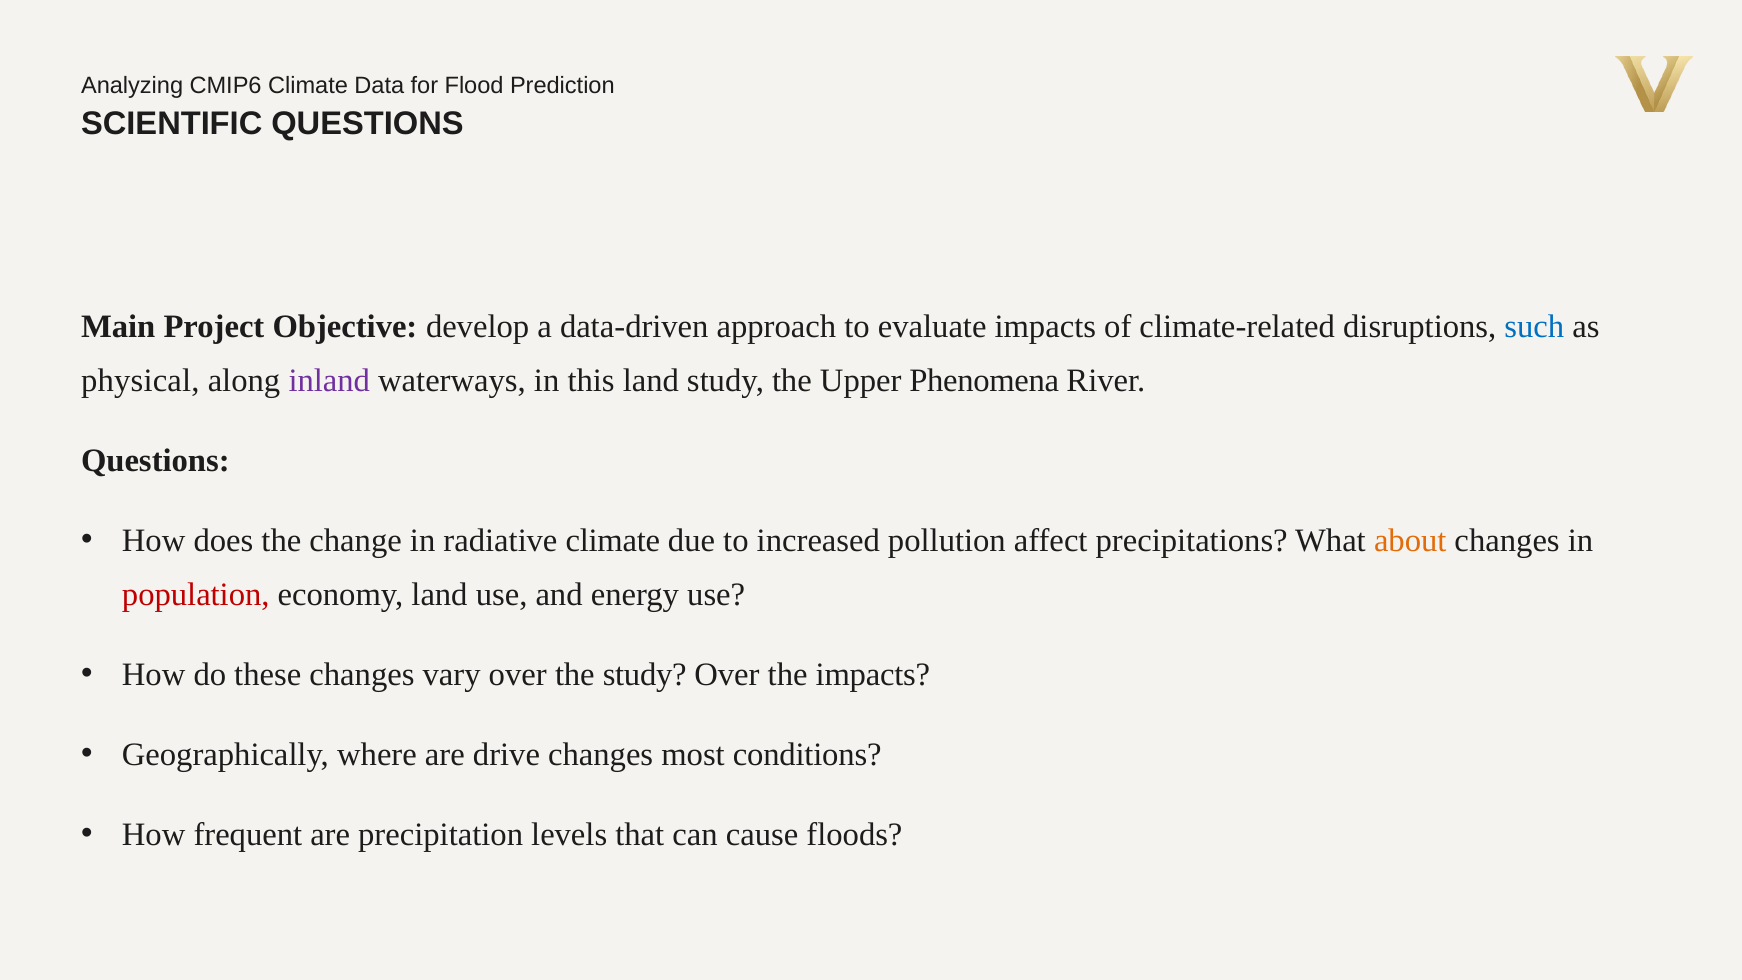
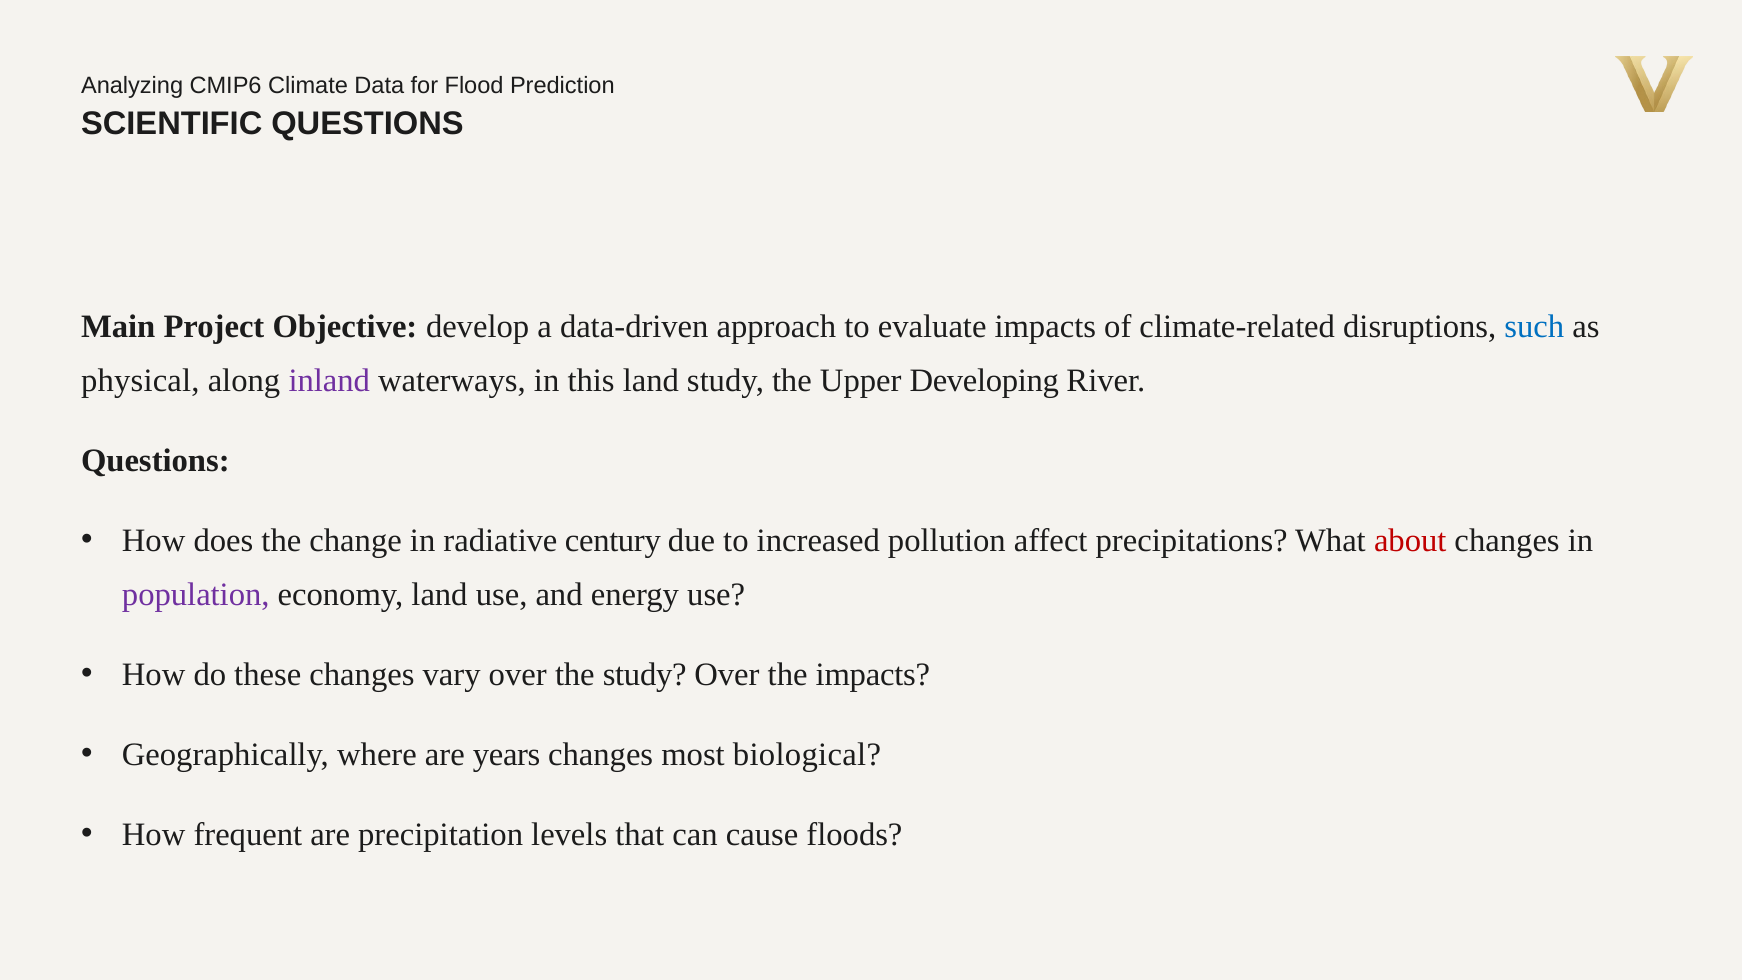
Phenomena: Phenomena -> Developing
radiative climate: climate -> century
about colour: orange -> red
population colour: red -> purple
drive: drive -> years
conditions: conditions -> biological
